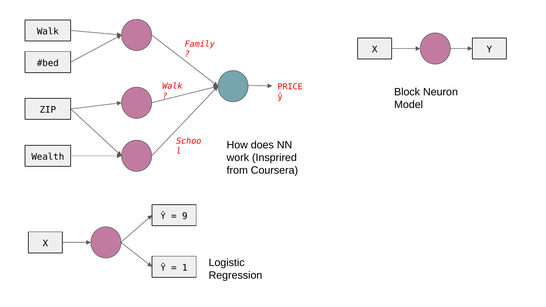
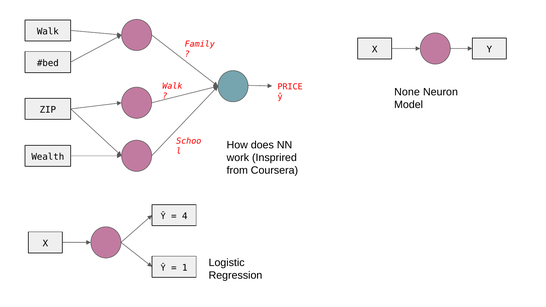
Block: Block -> None
9: 9 -> 4
